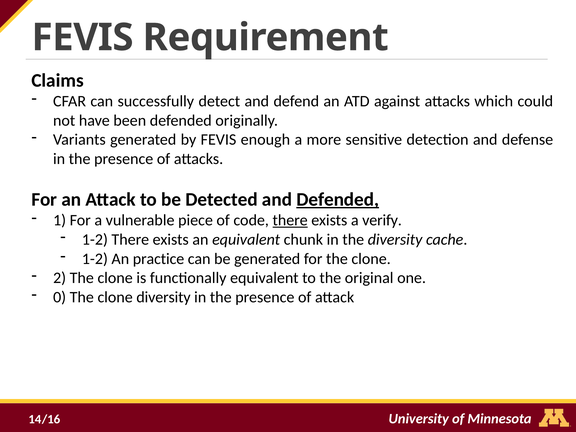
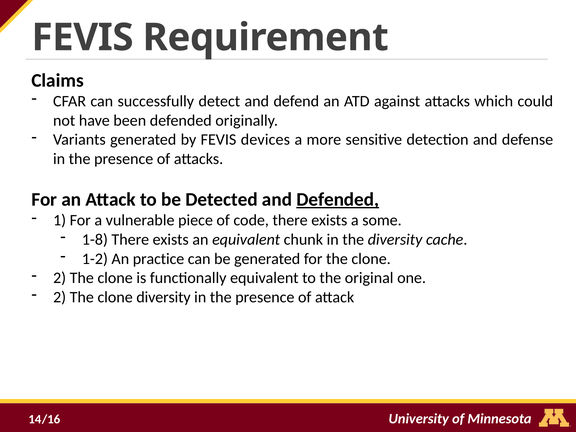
enough: enough -> devices
there at (290, 220) underline: present -> none
verify: verify -> some
1-2 at (95, 240): 1-2 -> 1-8
0 at (60, 297): 0 -> 2
